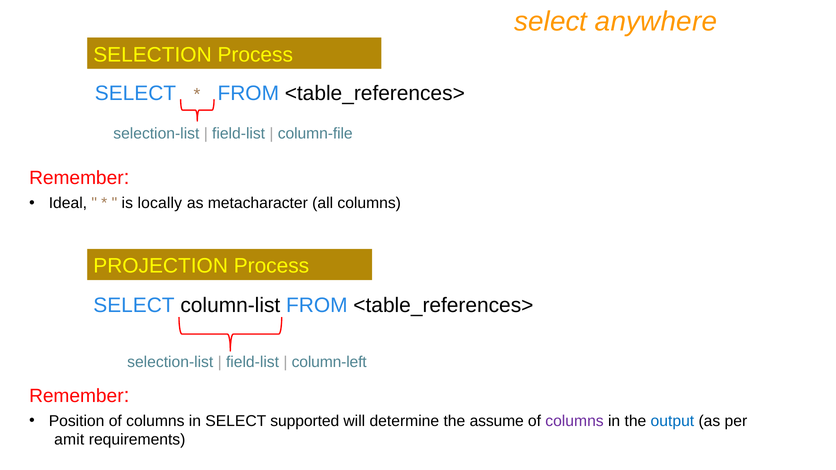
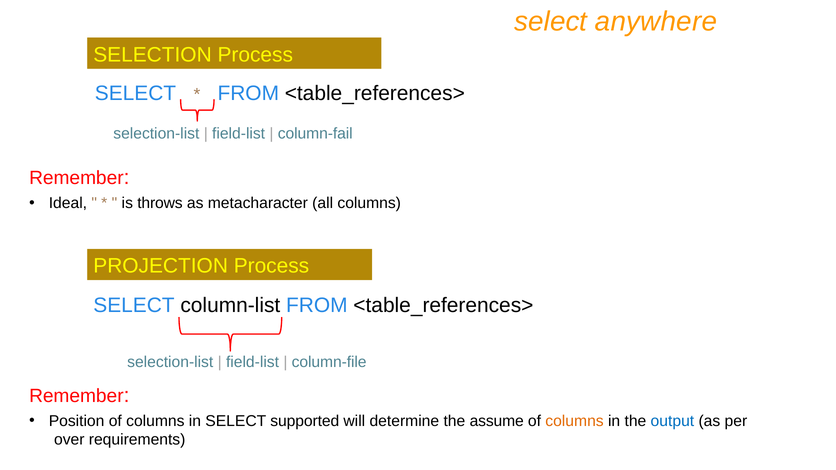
column-file: column-file -> column-fail
locally: locally -> throws
column-left: column-left -> column-file
columns at (575, 421) colour: purple -> orange
amit: amit -> over
